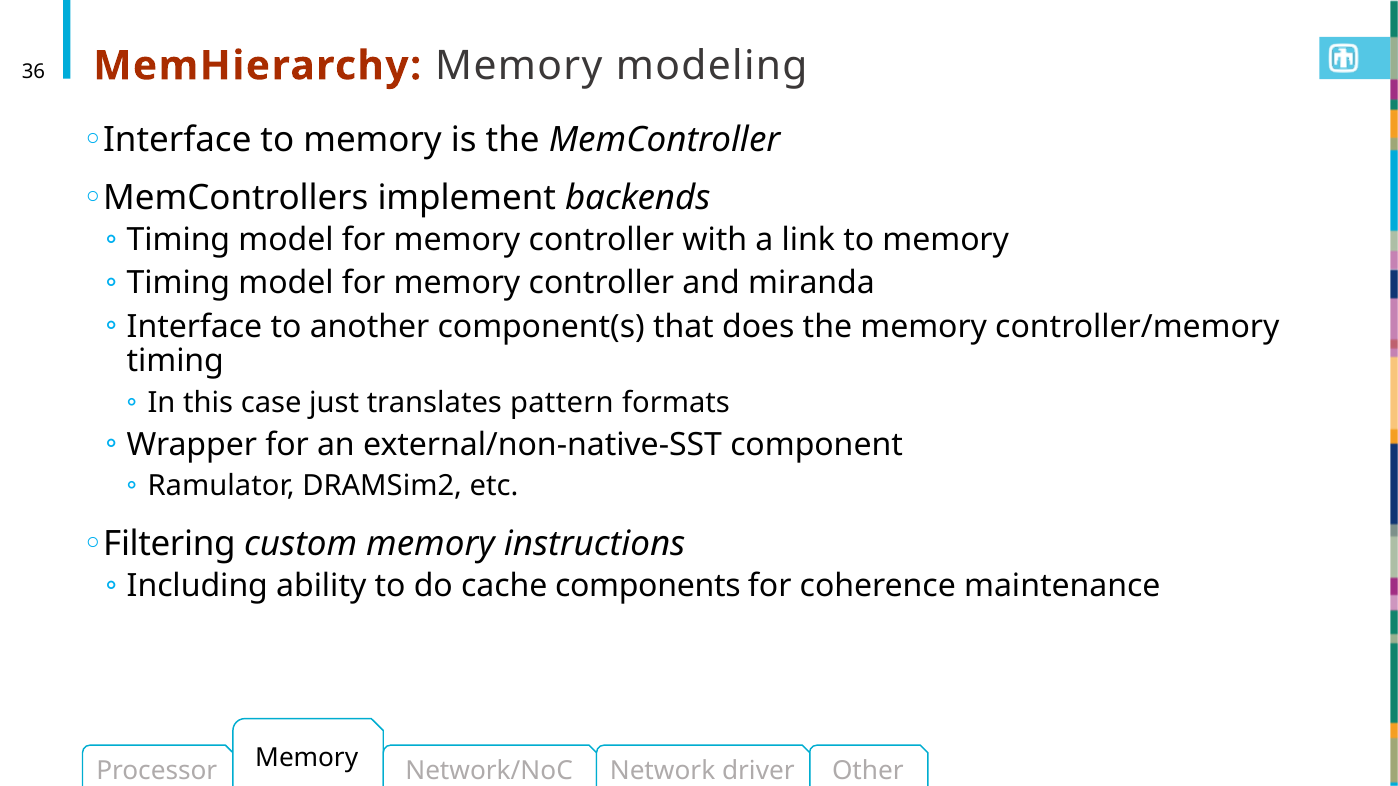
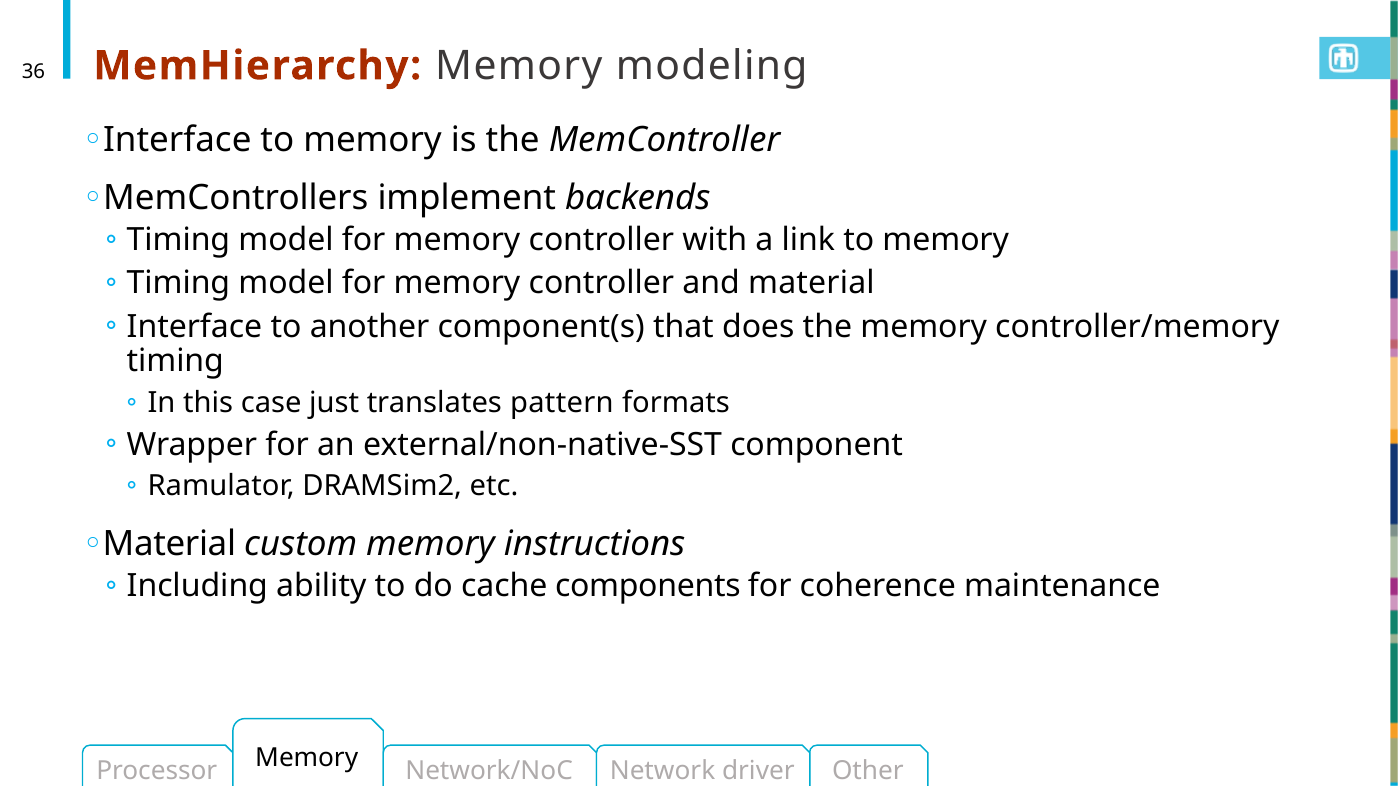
and miranda: miranda -> material
Filtering at (169, 544): Filtering -> Material
